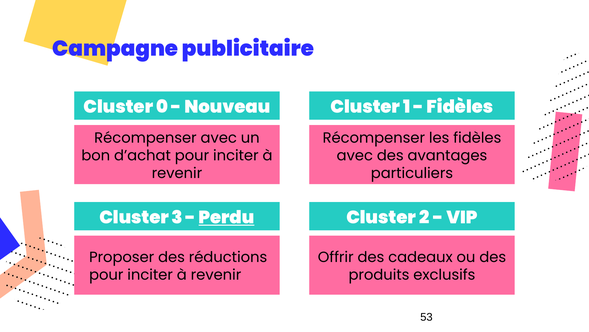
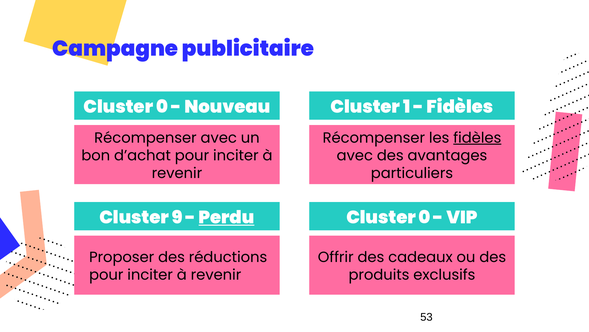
fidèles at (477, 138) underline: none -> present
3: 3 -> 9
2 at (424, 217): 2 -> 0
